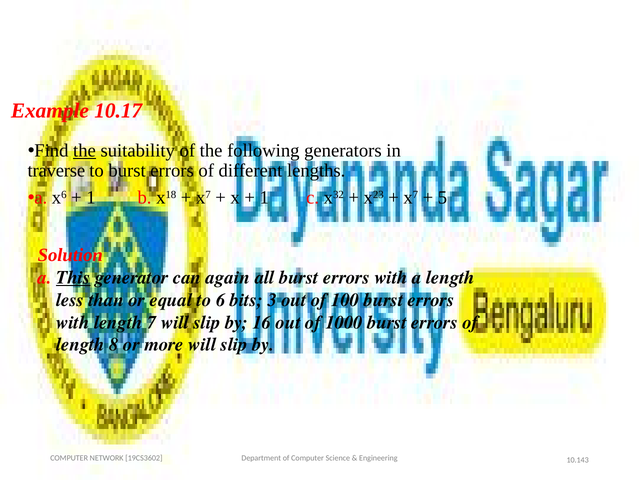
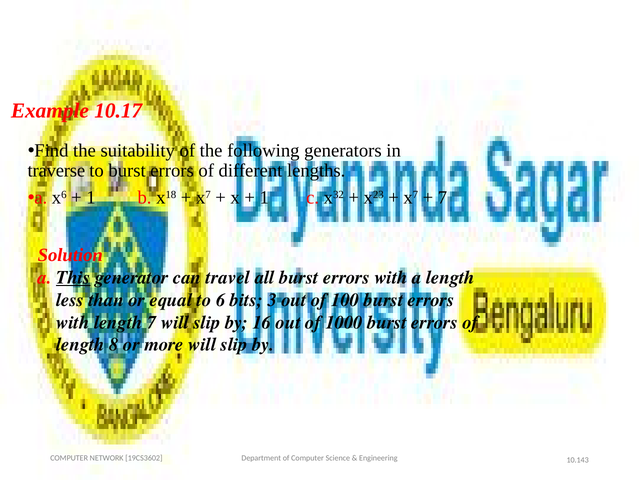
the at (84, 150) underline: present -> none
5 at (443, 197): 5 -> 7
again: again -> travel
